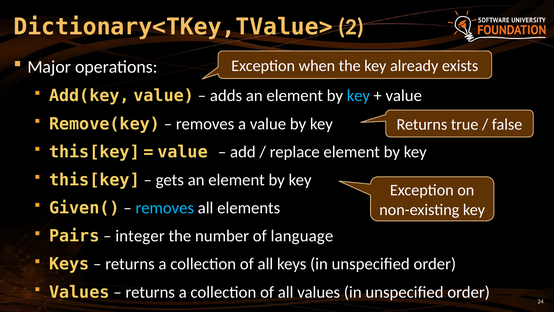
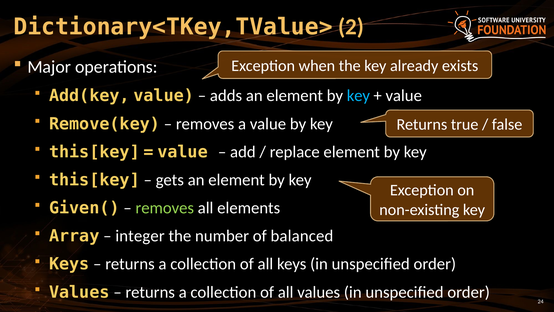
removes at (165, 208) colour: light blue -> light green
Pairs: Pairs -> Array
language: language -> balanced
